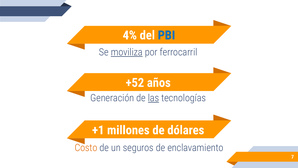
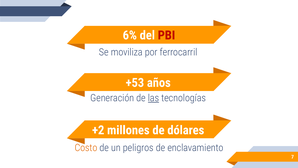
4%: 4% -> 6%
PBI colour: blue -> red
moviliza underline: present -> none
+52: +52 -> +53
+1: +1 -> +2
seguros: seguros -> peligros
